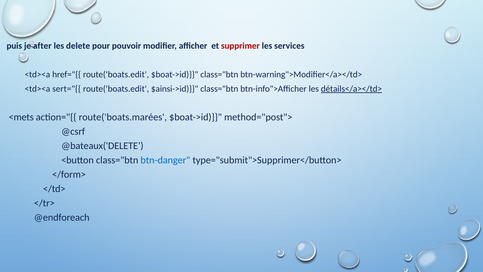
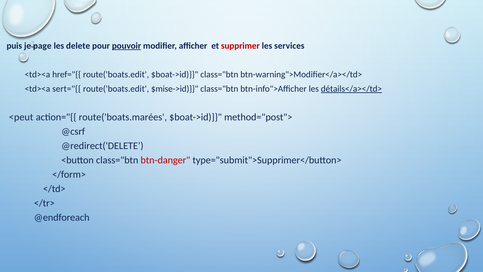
after: after -> page
pouvoir underline: none -> present
$ainsi->id: $ainsi->id -> $mise->id
<mets: <mets -> <peut
@bateaux('DELETE: @bateaux('DELETE -> @redirect('DELETE
btn-danger colour: blue -> red
